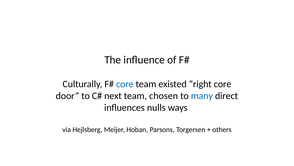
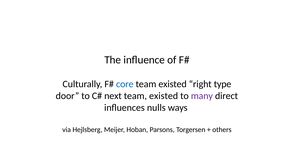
right core: core -> type
chosen at (164, 96): chosen -> existed
many colour: blue -> purple
